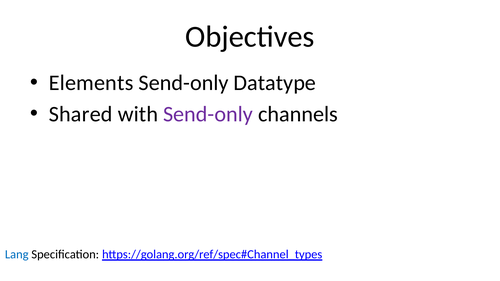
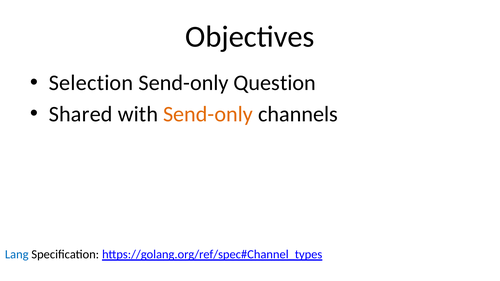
Elements: Elements -> Selection
Datatype: Datatype -> Question
Send-only at (208, 114) colour: purple -> orange
